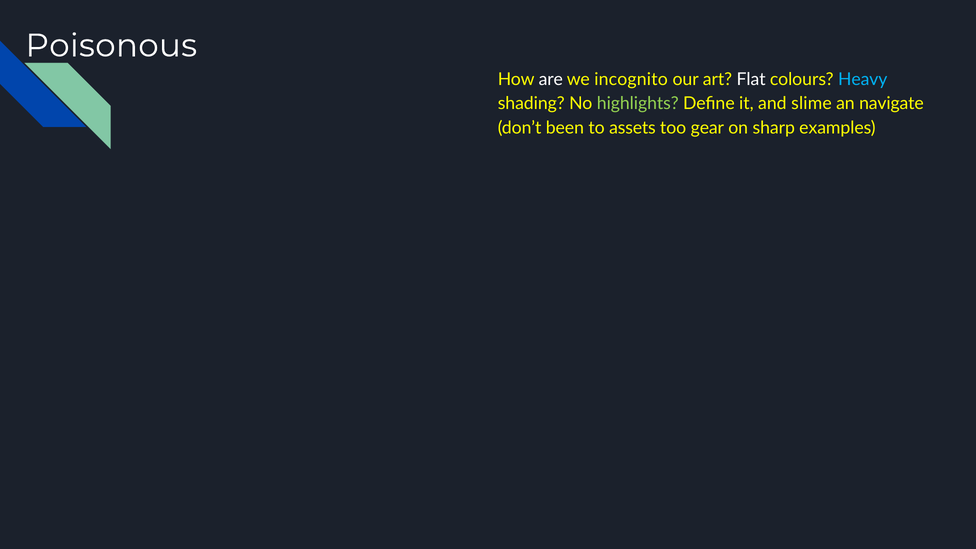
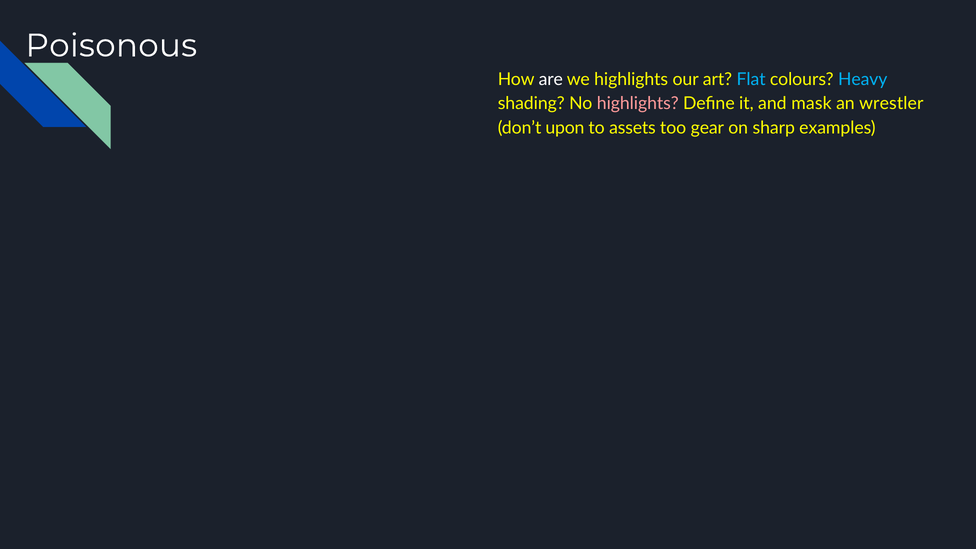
we incognito: incognito -> highlights
Flat colour: white -> light blue
highlights at (638, 104) colour: light green -> pink
slime: slime -> mask
navigate: navigate -> wrestler
been: been -> upon
